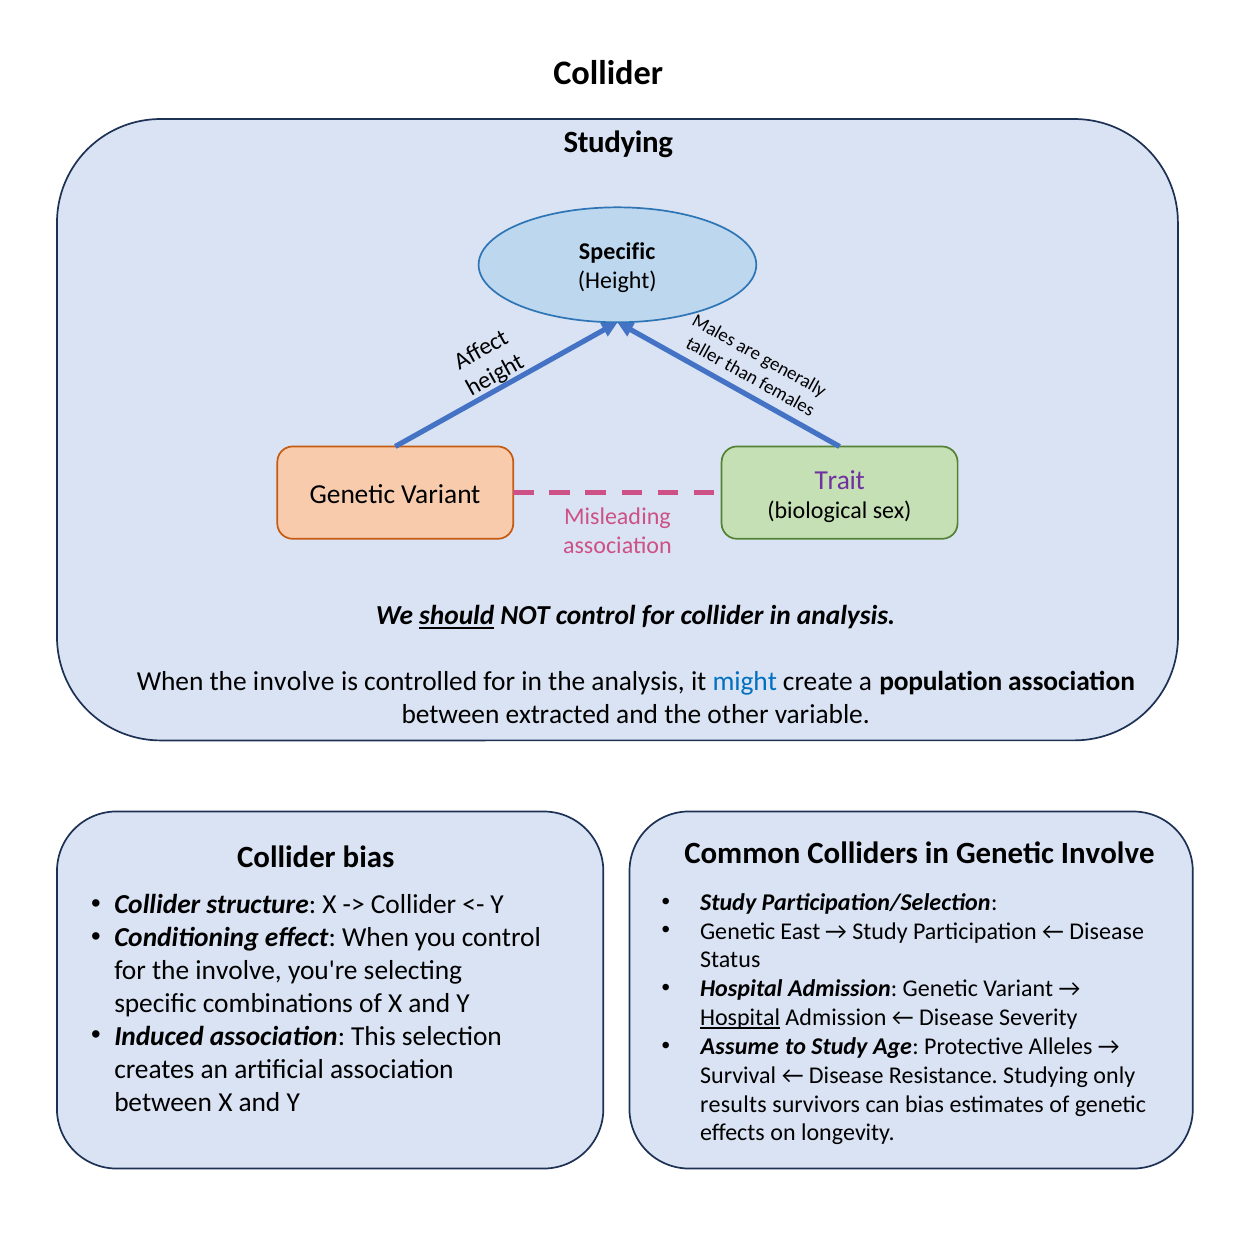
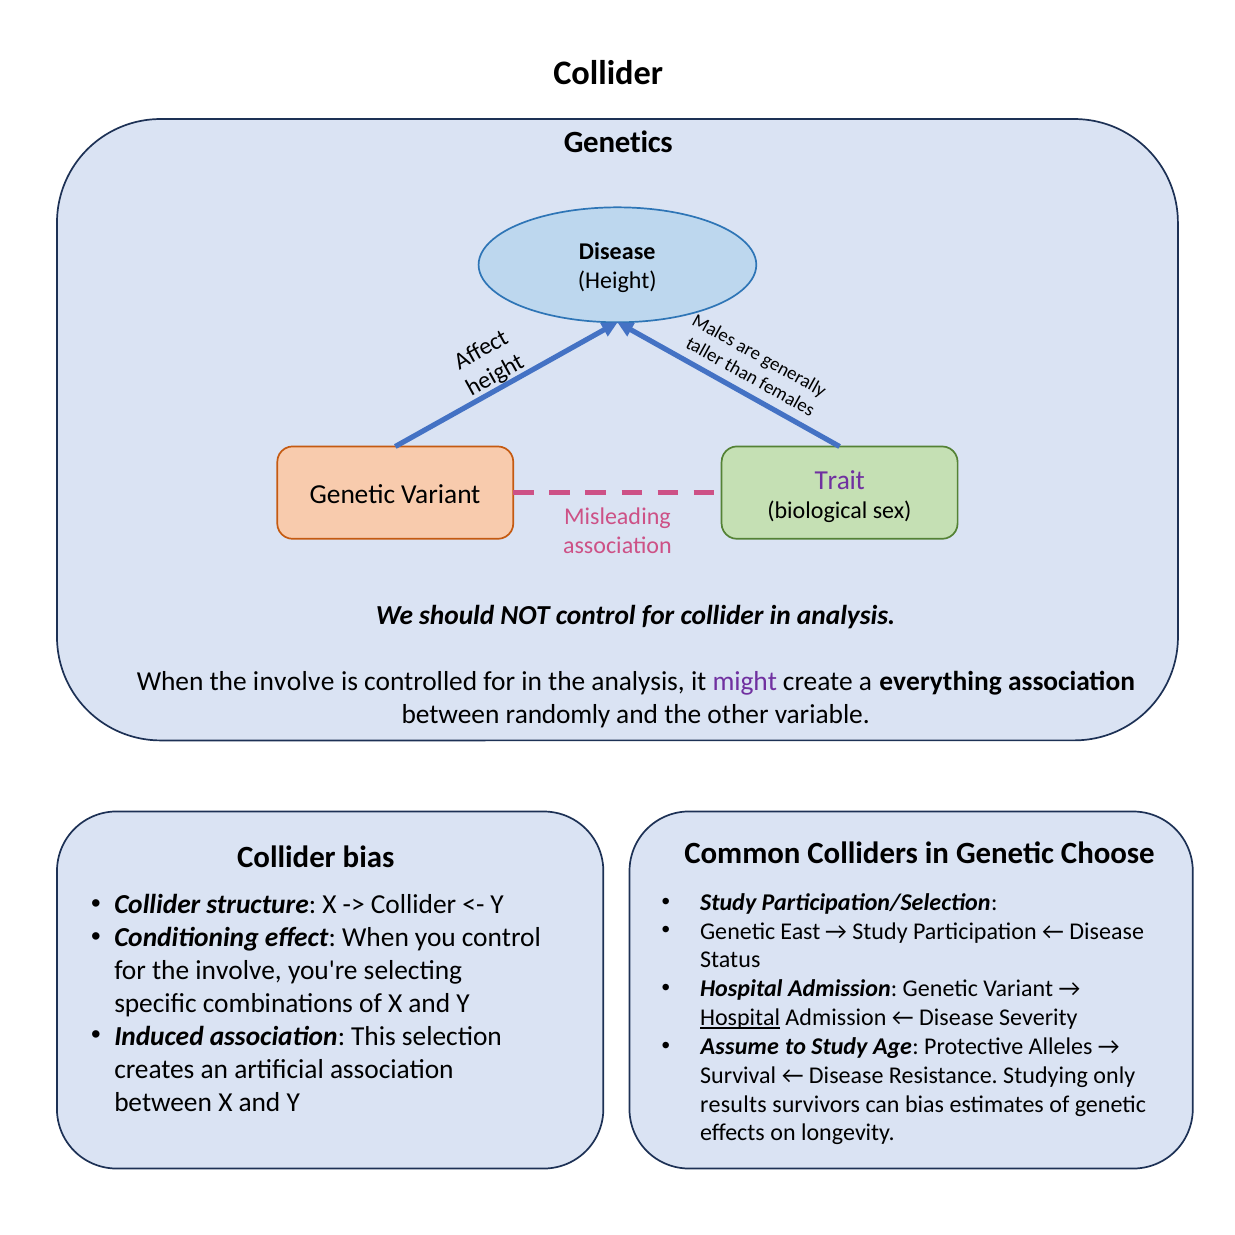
Studying at (618, 142): Studying -> Genetics
Specific at (617, 252): Specific -> Disease
should underline: present -> none
might colour: blue -> purple
population: population -> everything
extracted: extracted -> randomly
Genetic Involve: Involve -> Choose
